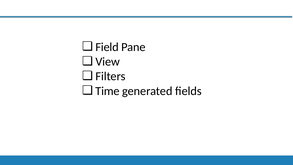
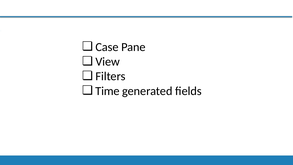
Field: Field -> Case
